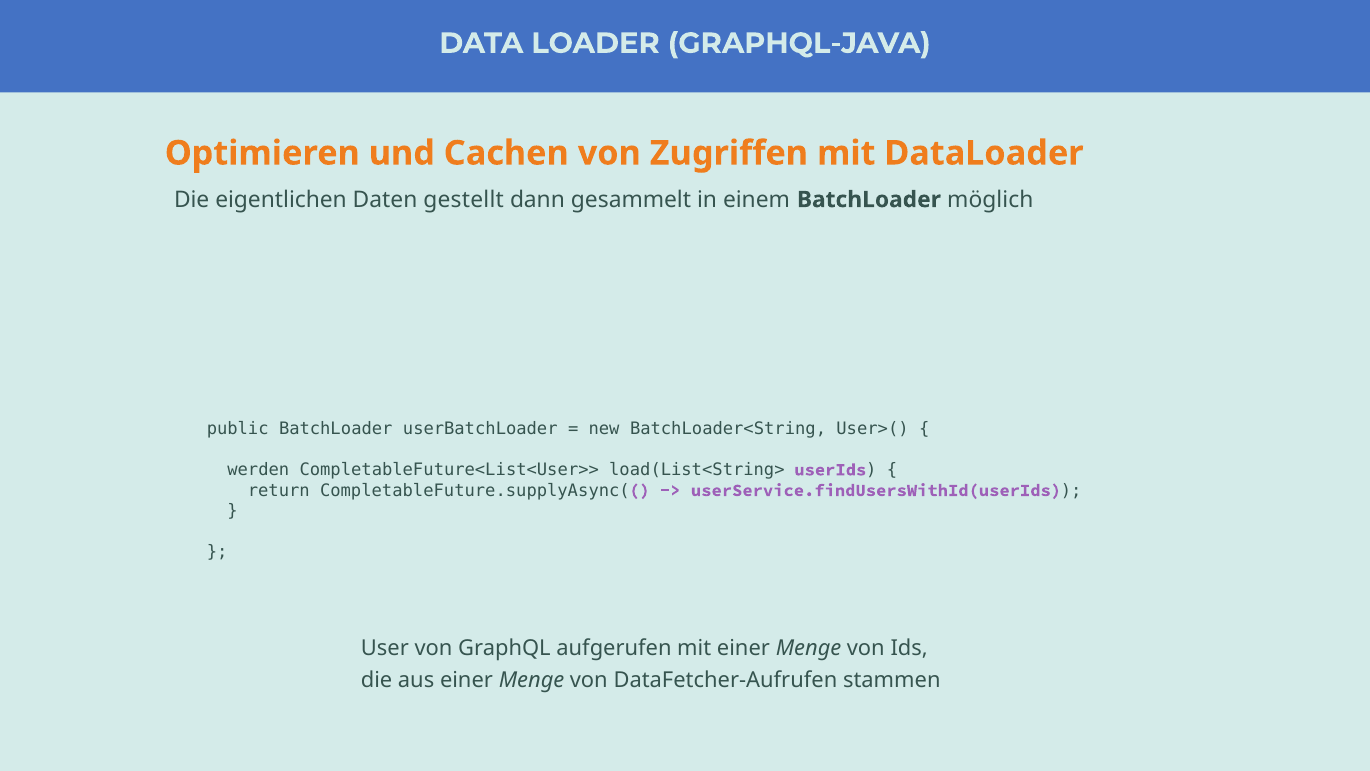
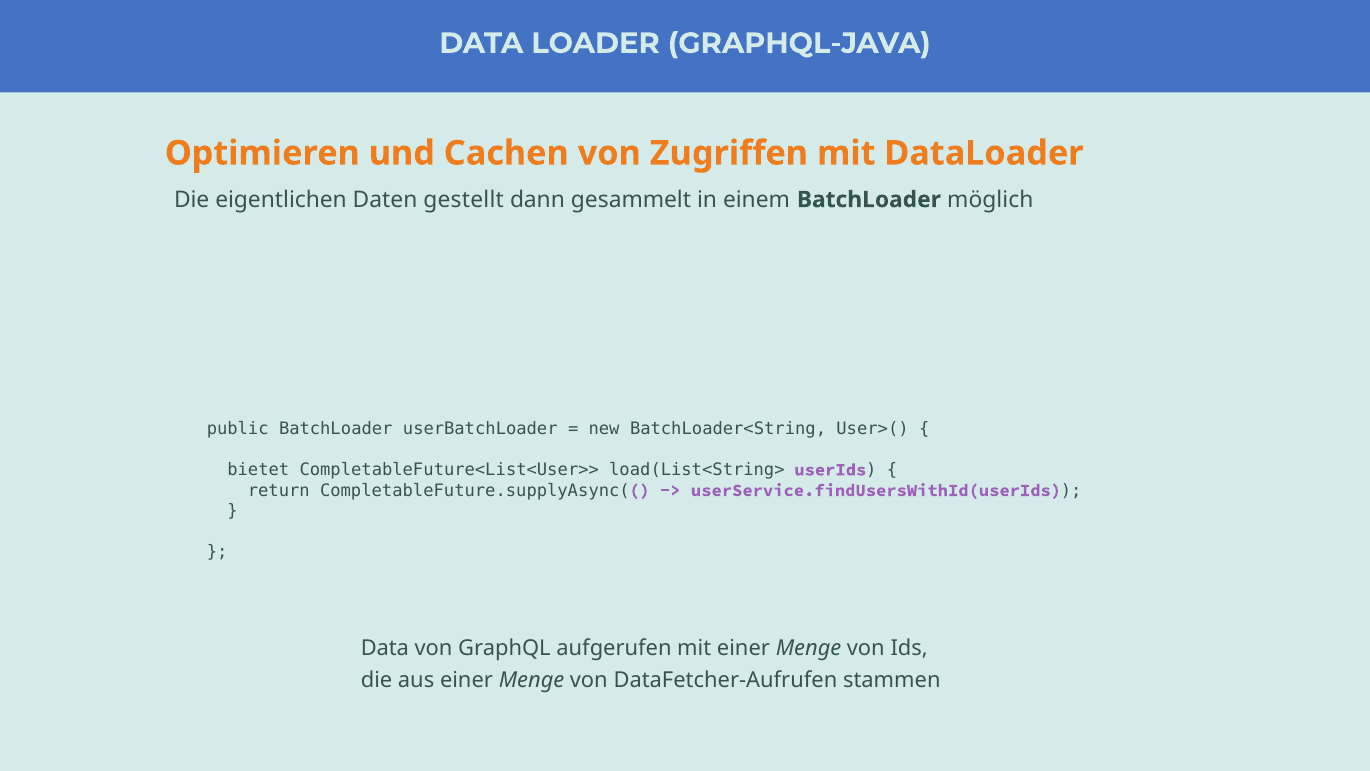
werden: werden -> bietet
User at (385, 648): User -> Data
